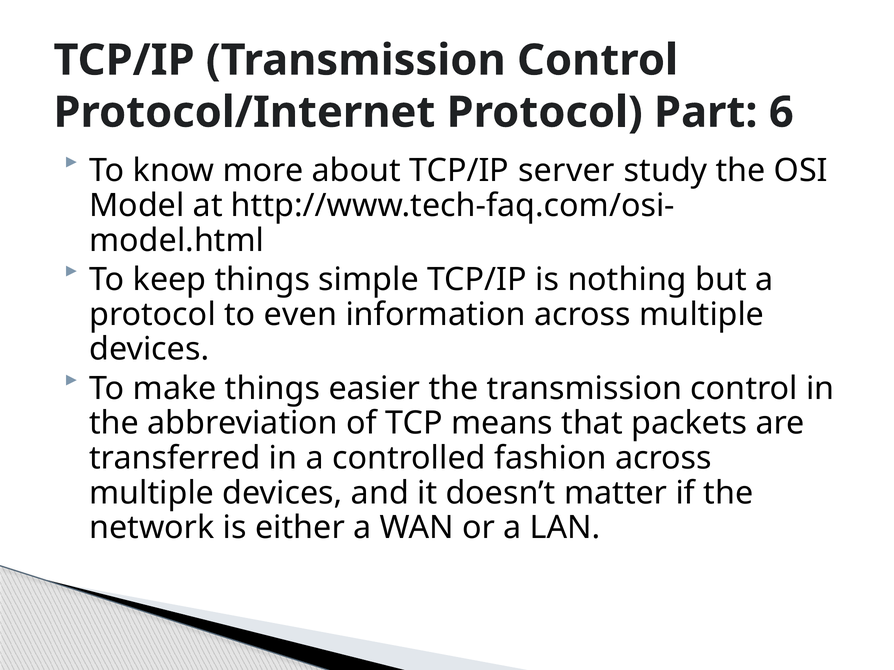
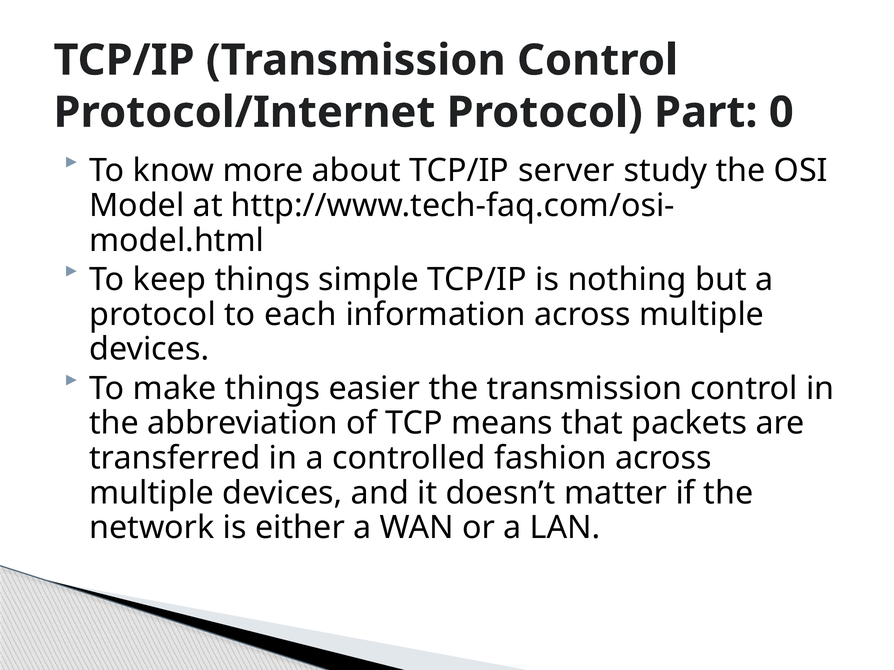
6: 6 -> 0
even: even -> each
